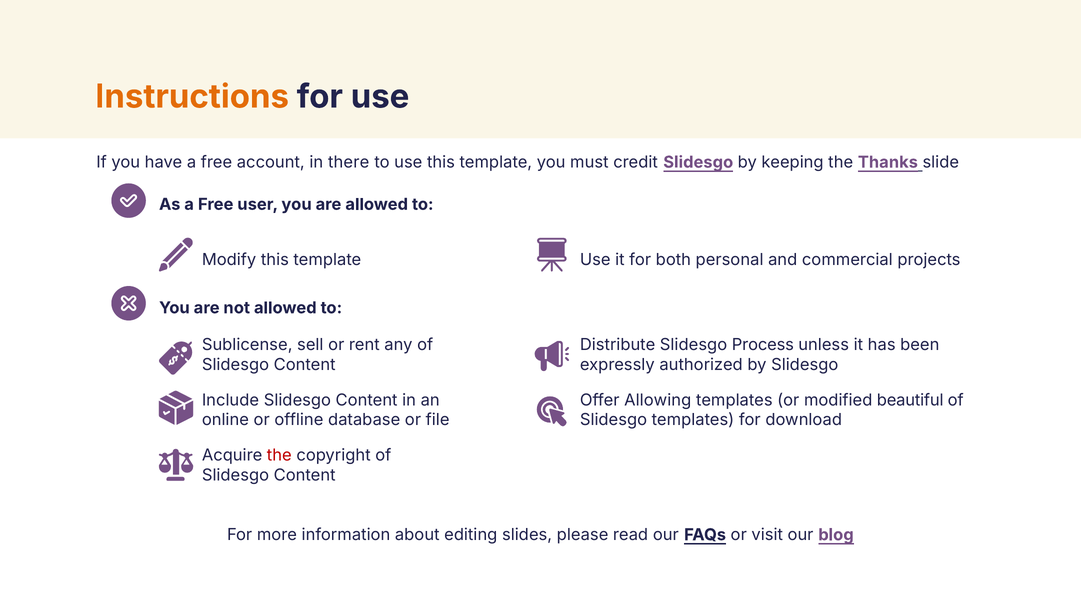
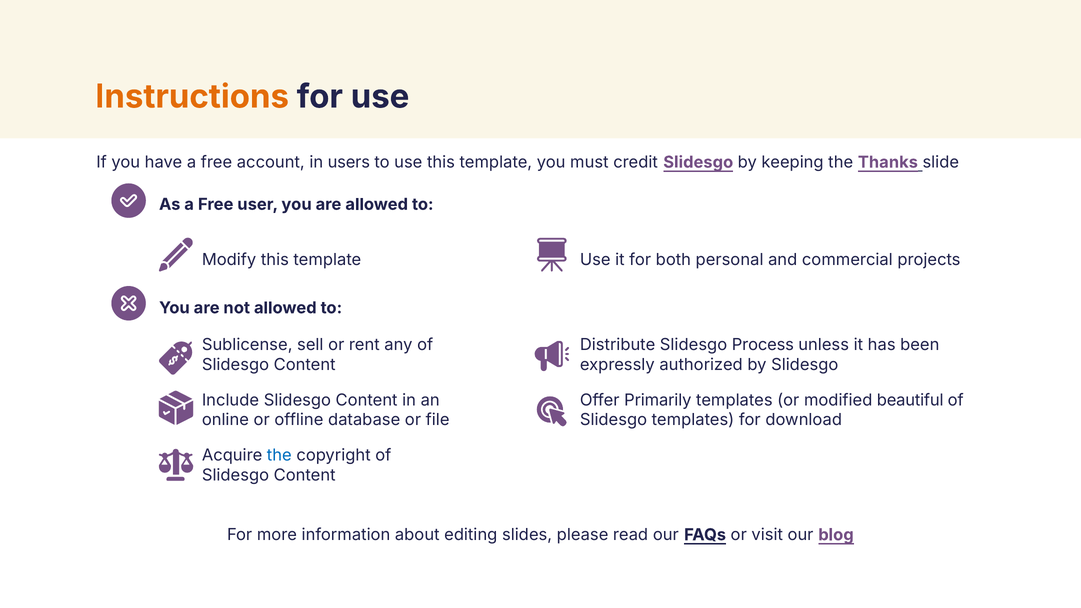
there: there -> users
Allowing: Allowing -> Primarily
the at (279, 455) colour: red -> blue
